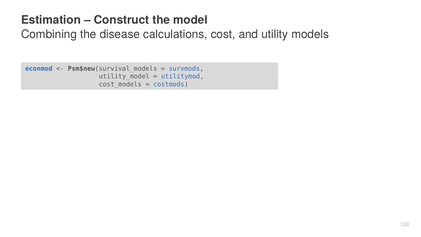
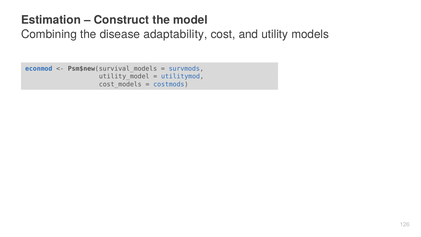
calculations: calculations -> adaptability
